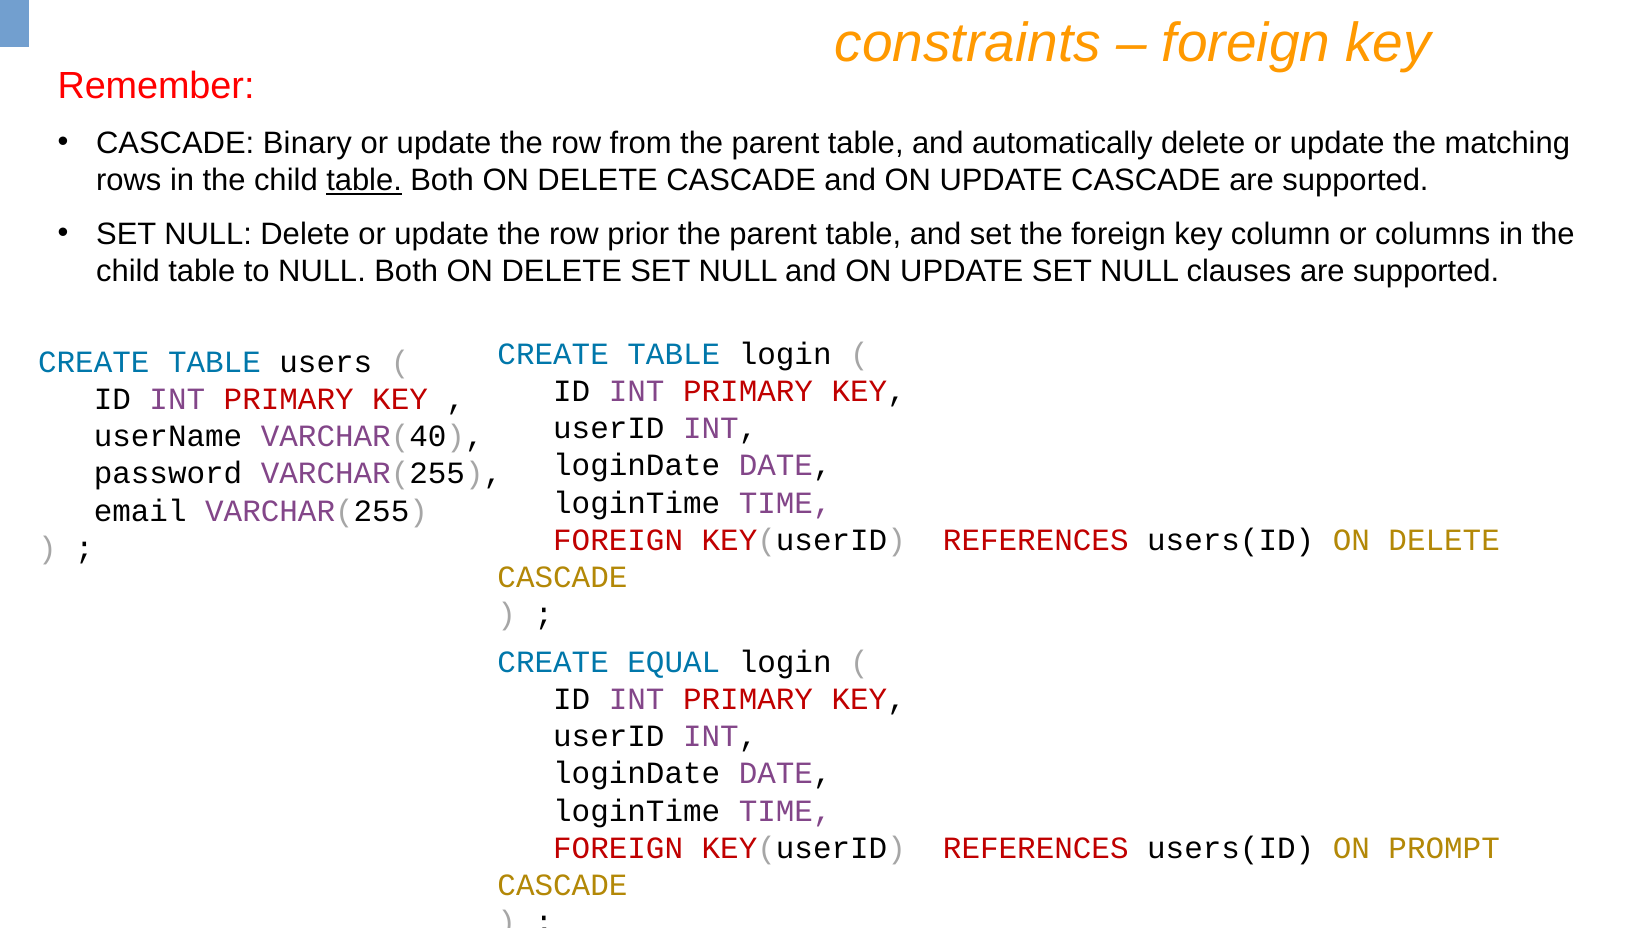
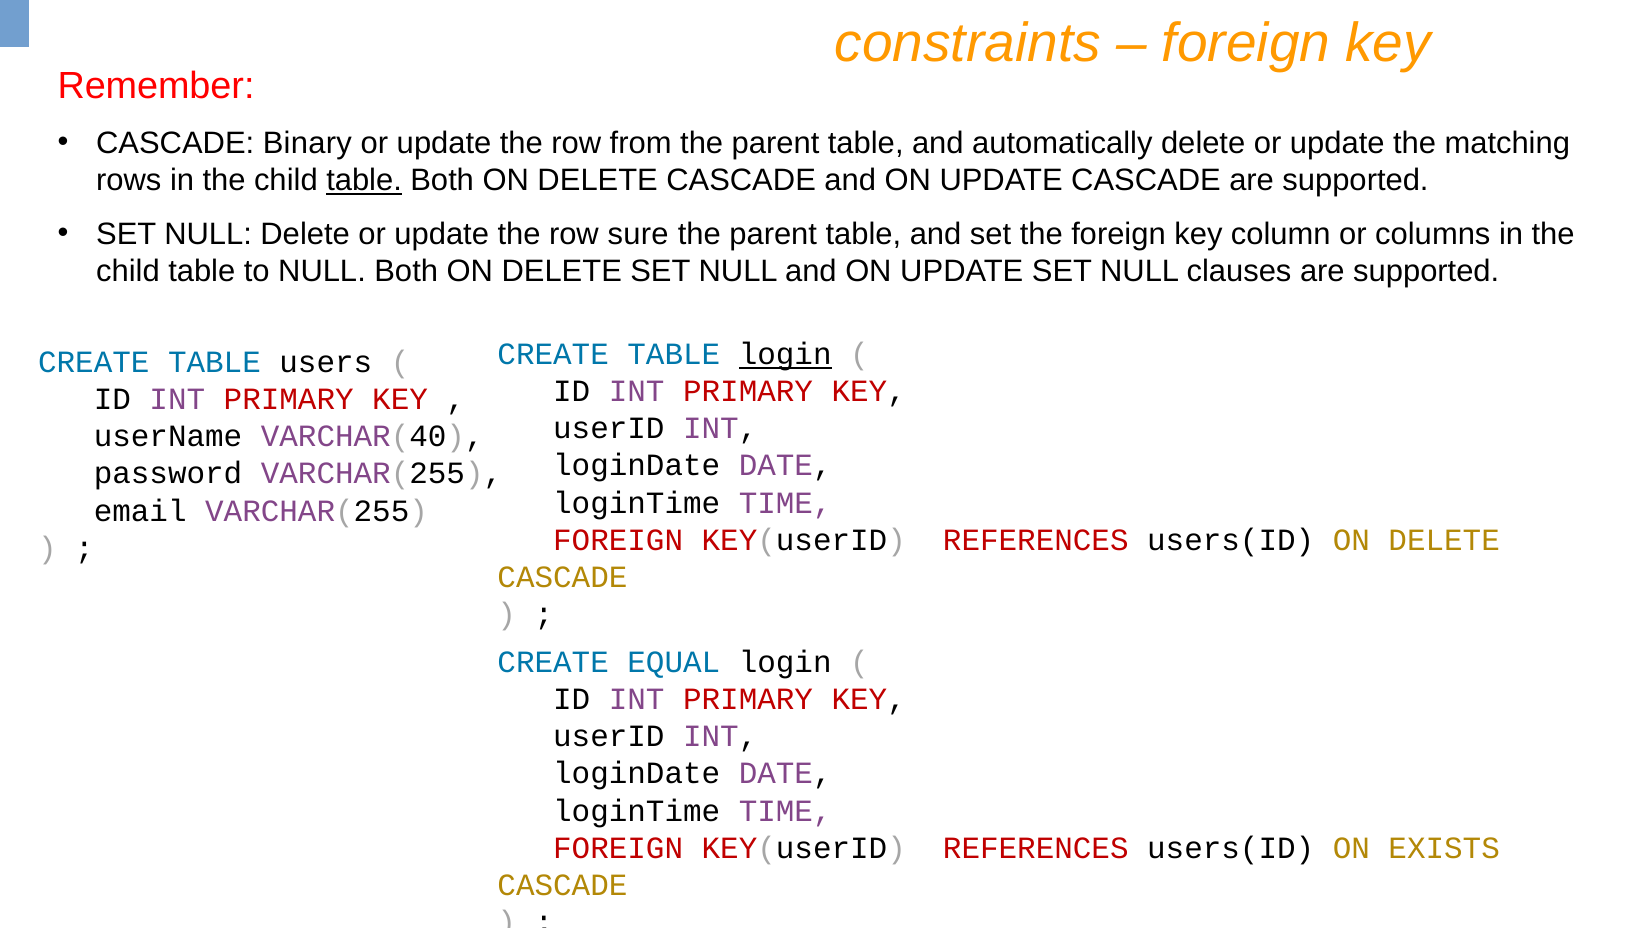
prior: prior -> sure
login at (785, 354) underline: none -> present
PROMPT: PROMPT -> EXISTS
